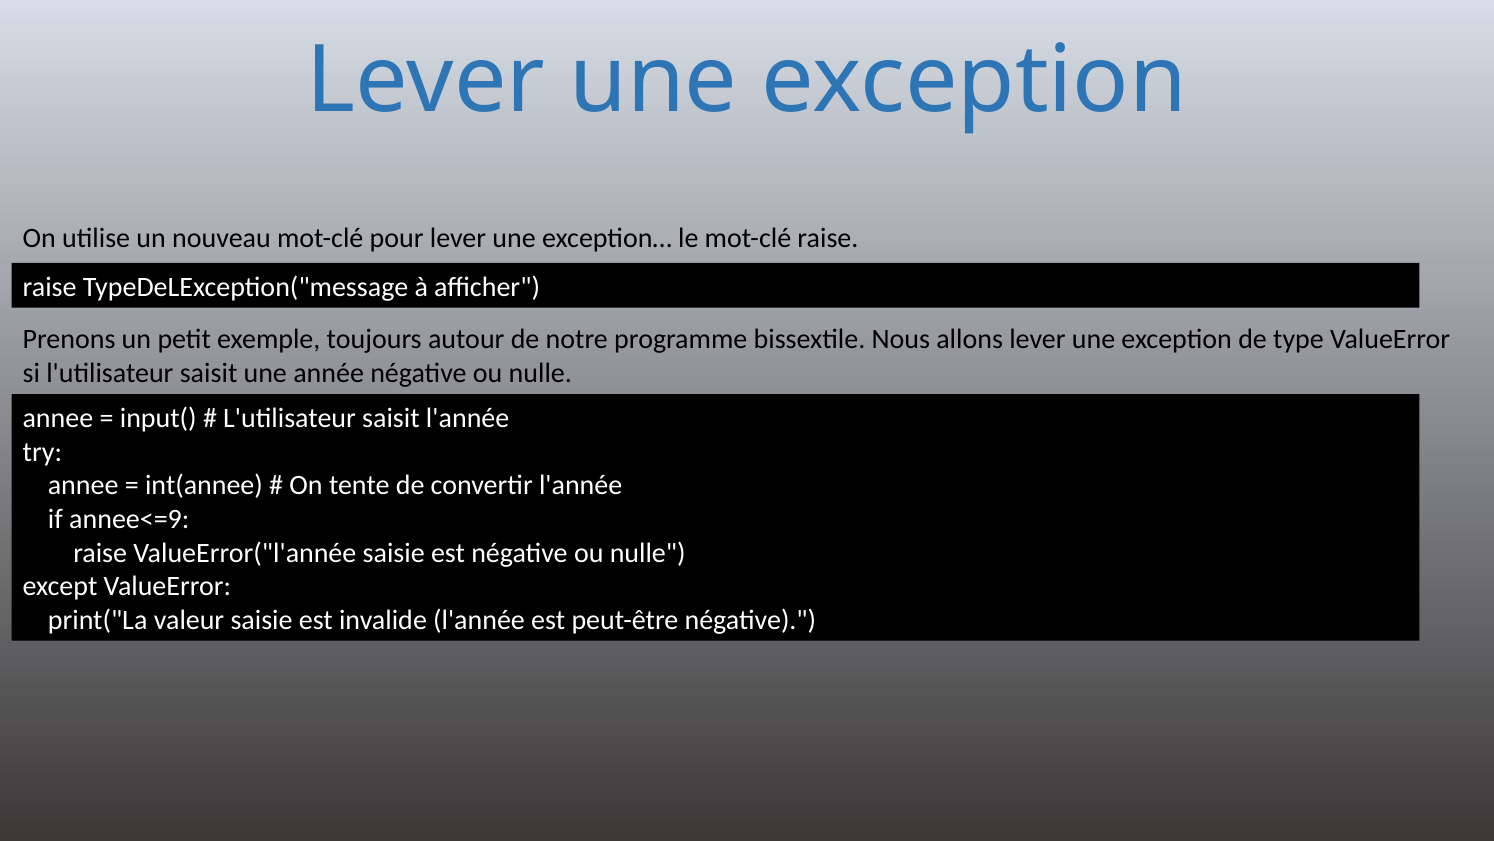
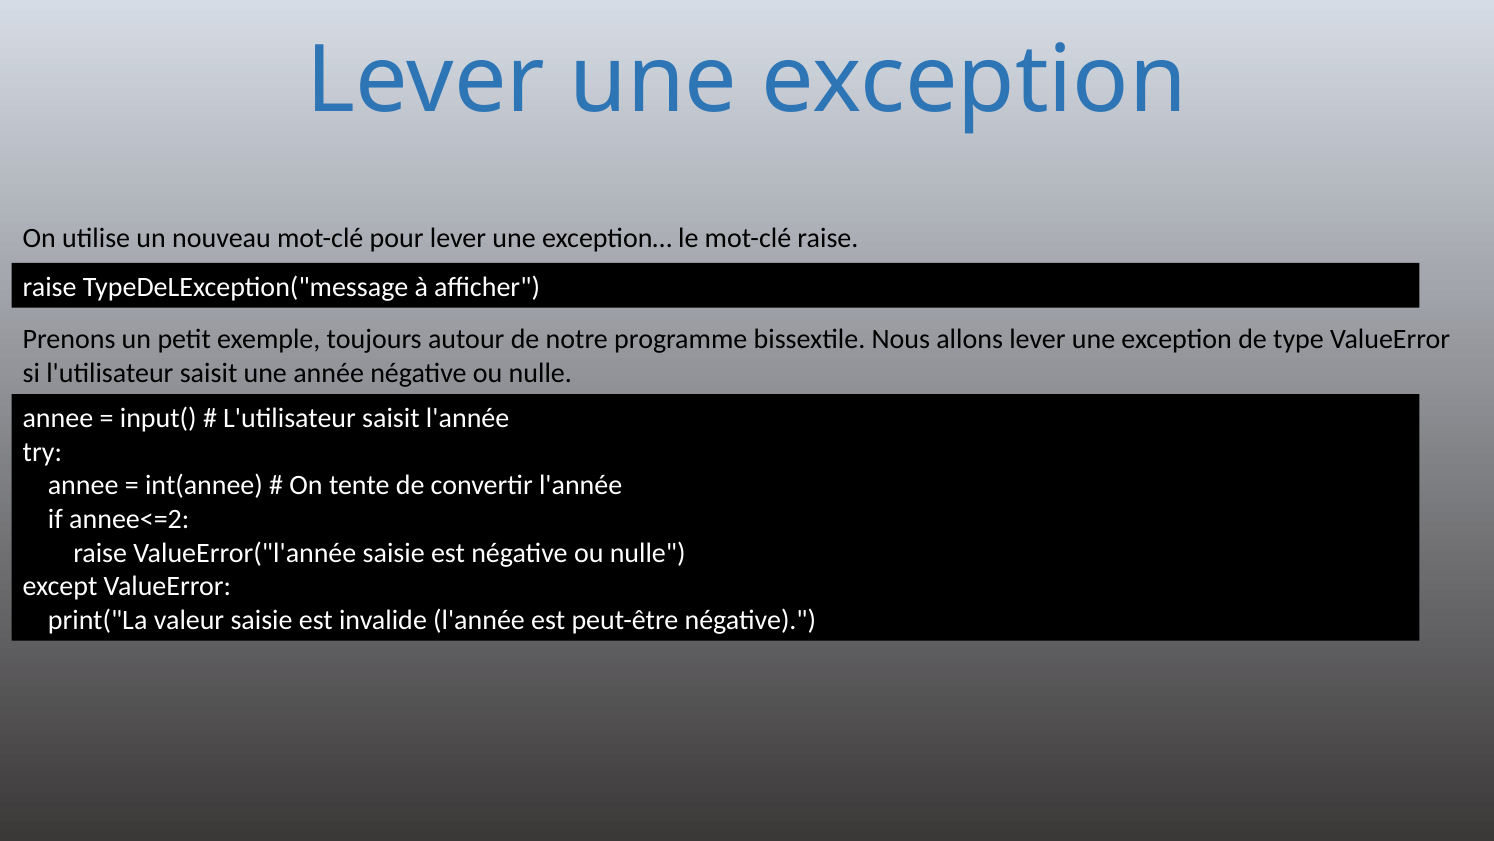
annee<=9: annee<=9 -> annee<=2
